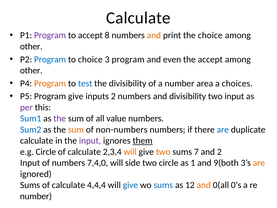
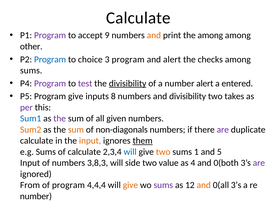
8: 8 -> 9
the choice: choice -> among
and even: even -> alert
the accept: accept -> checks
other at (31, 70): other -> sums
Program at (50, 83) colour: orange -> purple
test colour: blue -> purple
divisibility at (128, 83) underline: none -> present
number area: area -> alert
choices: choices -> entered
inputs 2: 2 -> 8
two input: input -> takes
value: value -> given
Sum2 colour: blue -> orange
non-numbers: non-numbers -> non-diagonals
are at (223, 129) colour: blue -> purple
input at (90, 141) colour: purple -> orange
e.g Circle: Circle -> Sums
will at (130, 152) colour: orange -> blue
7: 7 -> 1
and 2: 2 -> 5
7,4,0: 7,4,0 -> 3,8,3
two circle: circle -> value
1: 1 -> 4
9(both: 9(both -> 0(both
are at (259, 163) colour: orange -> purple
Sums at (30, 185): Sums -> From
calculate at (68, 185): calculate -> program
give at (130, 185) colour: blue -> orange
sums at (163, 185) colour: blue -> purple
0(all 0’s: 0’s -> 3’s
